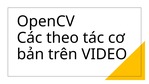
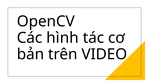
theo: theo -> hình
